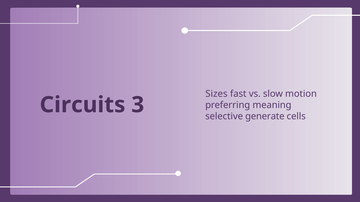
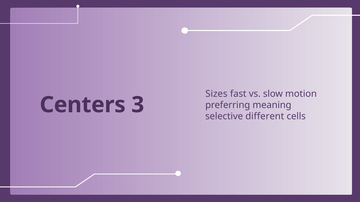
Circuits: Circuits -> Centers
generate: generate -> different
